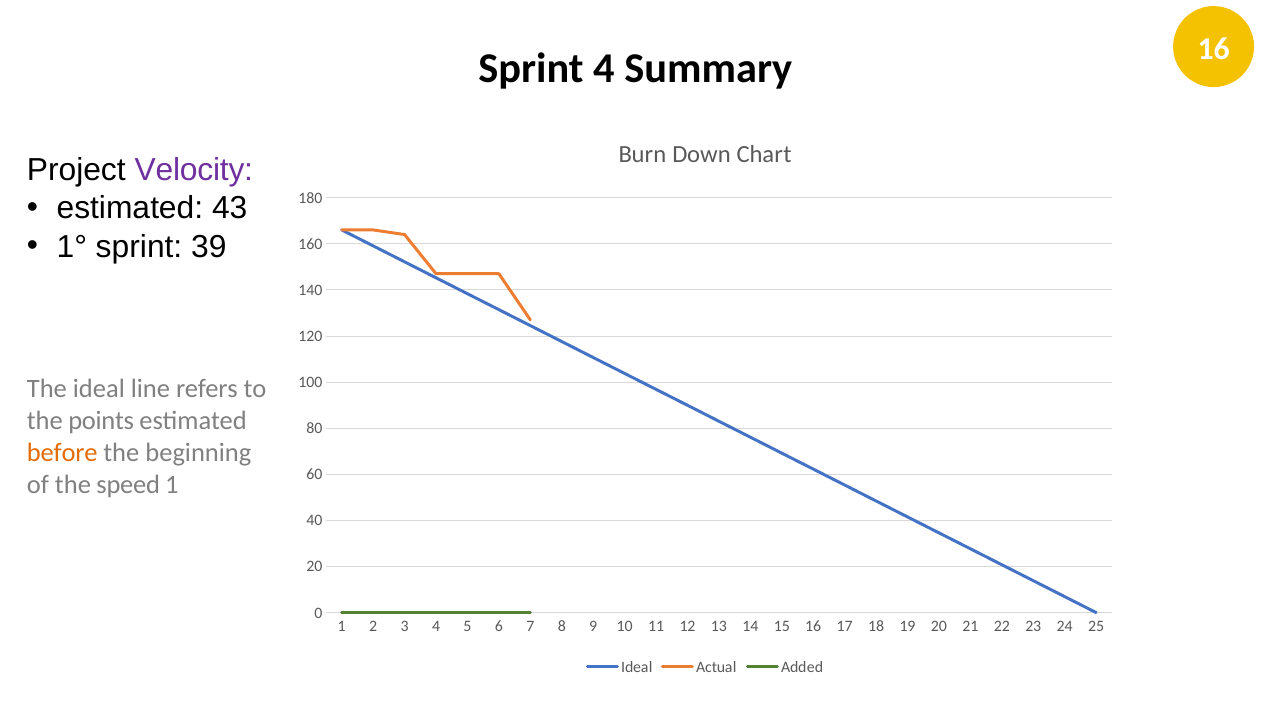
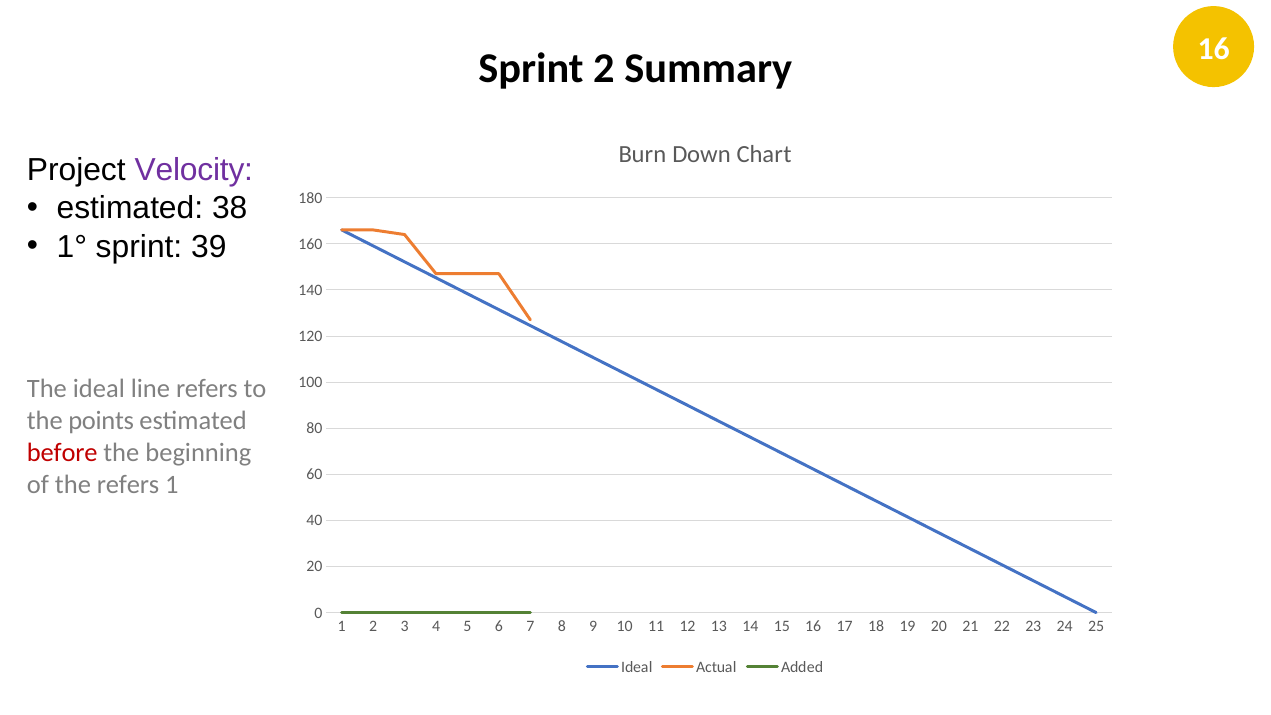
Sprint 4: 4 -> 2
43: 43 -> 38
before colour: orange -> red
the speed: speed -> refers
